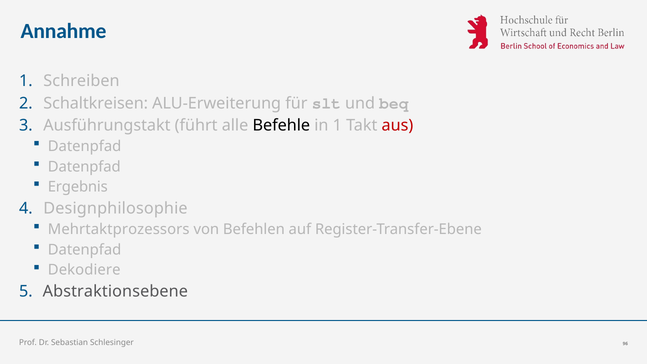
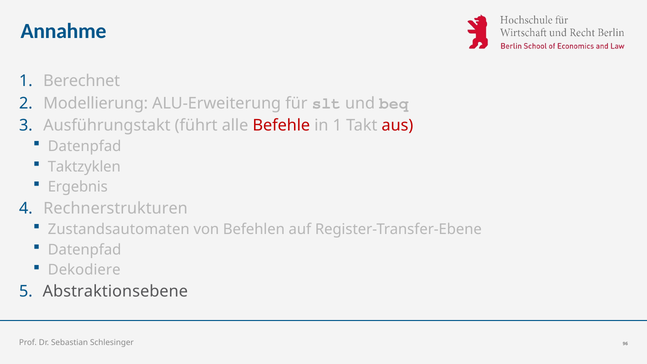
Schreiben: Schreiben -> Berechnet
Schaltkreisen: Schaltkreisen -> Modellierung
Befehle colour: black -> red
Datenpfad at (84, 167): Datenpfad -> Taktzyklen
Designphilosophie: Designphilosophie -> Rechnerstrukturen
Mehrtaktprozessors: Mehrtaktprozessors -> Zustandsautomaten
